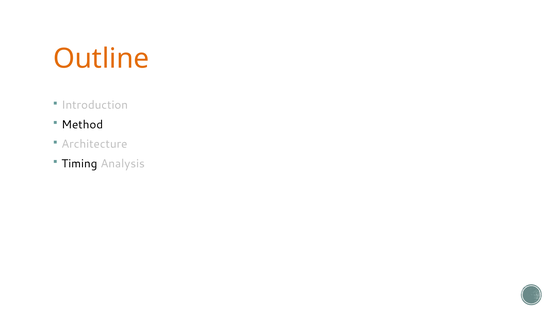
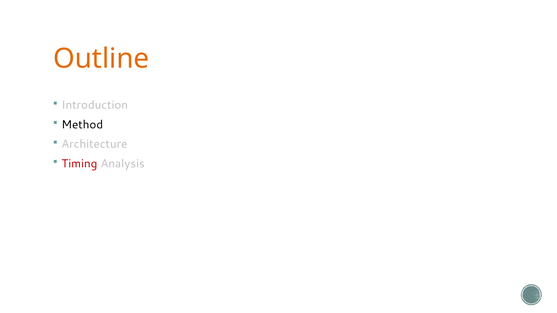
Timing colour: black -> red
